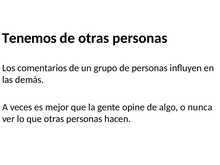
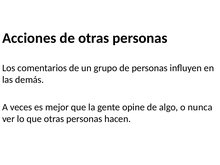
Tenemos: Tenemos -> Acciones
